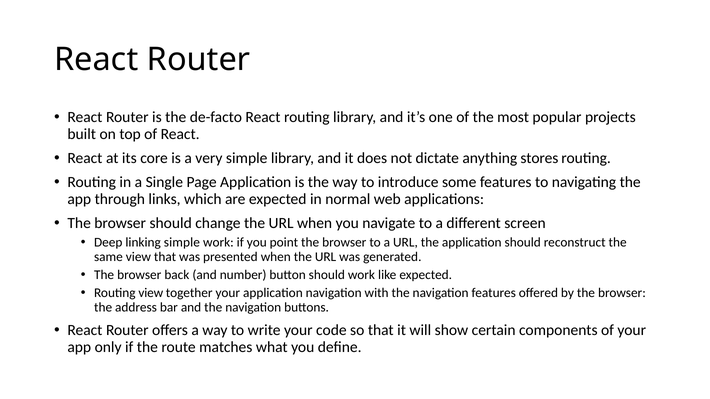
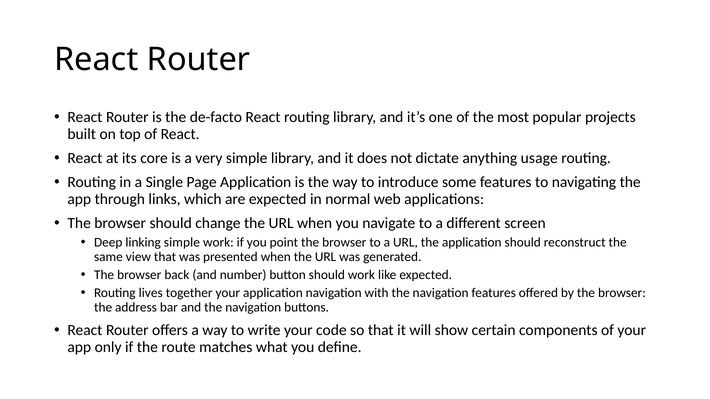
stores: stores -> usage
Routing view: view -> lives
